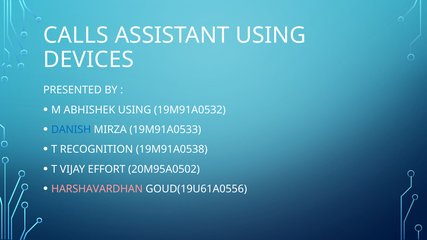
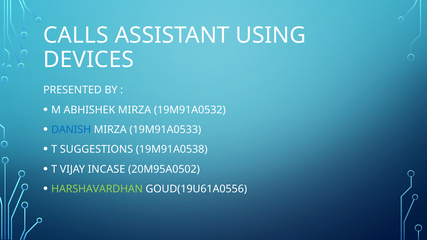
ABHISHEK USING: USING -> MIRZA
RECOGNITION: RECOGNITION -> SUGGESTIONS
EFFORT: EFFORT -> INCASE
HARSHAVARDHAN colour: pink -> light green
